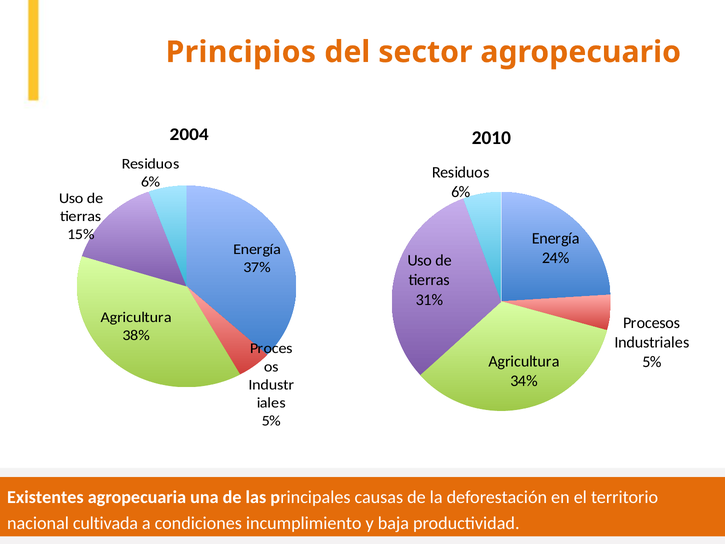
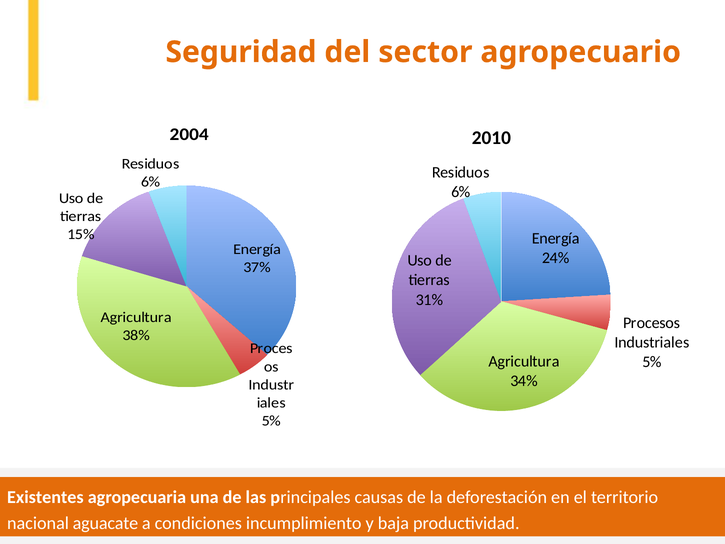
Principios: Principios -> Seguridad
cultivada: cultivada -> aguacate
